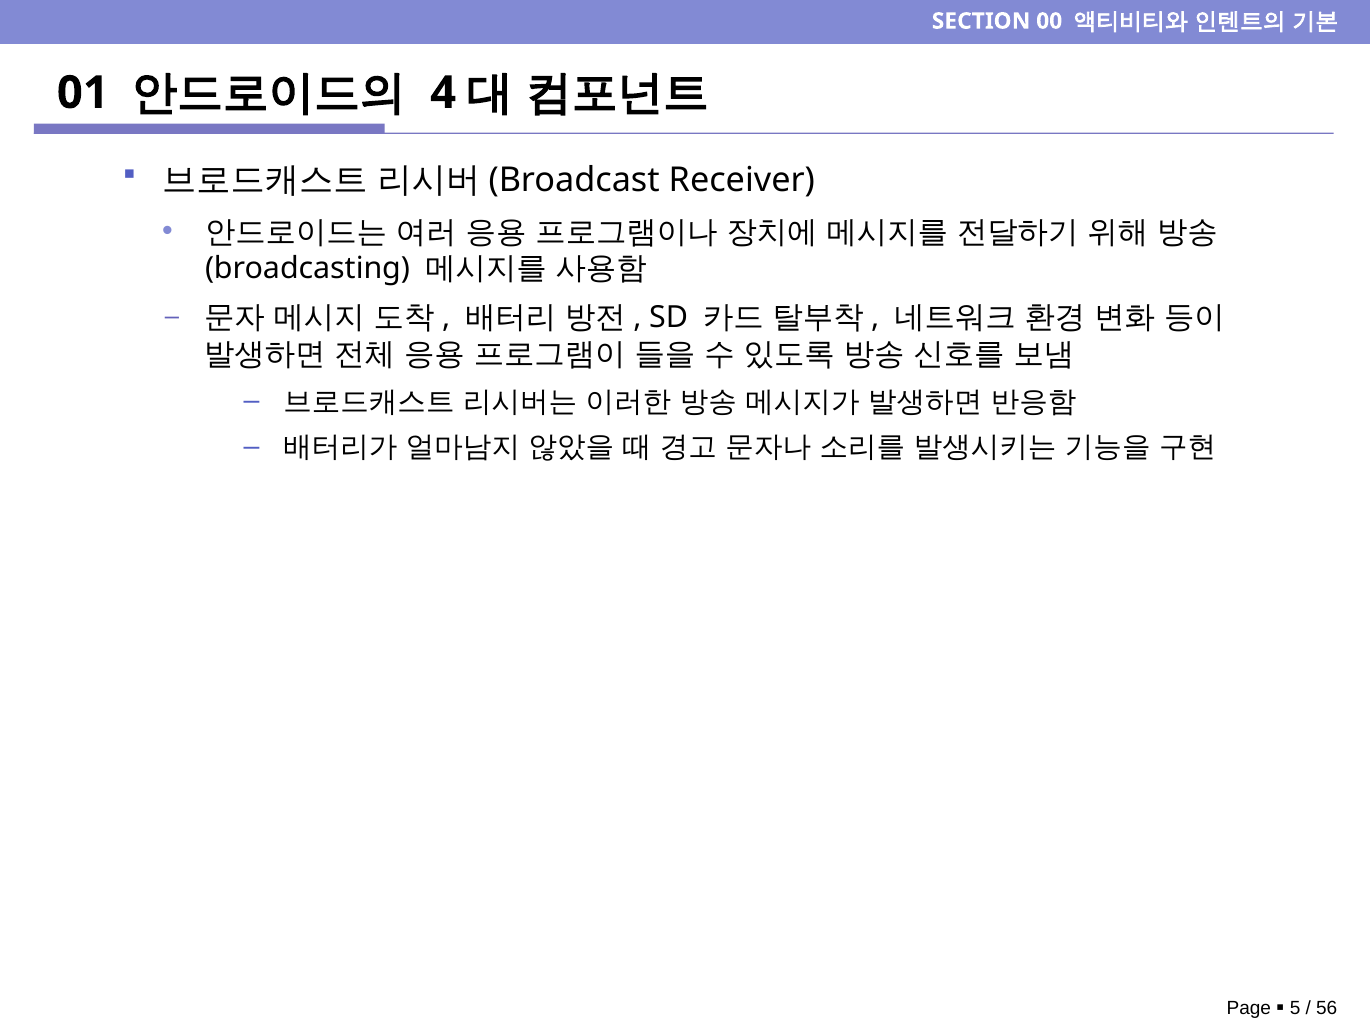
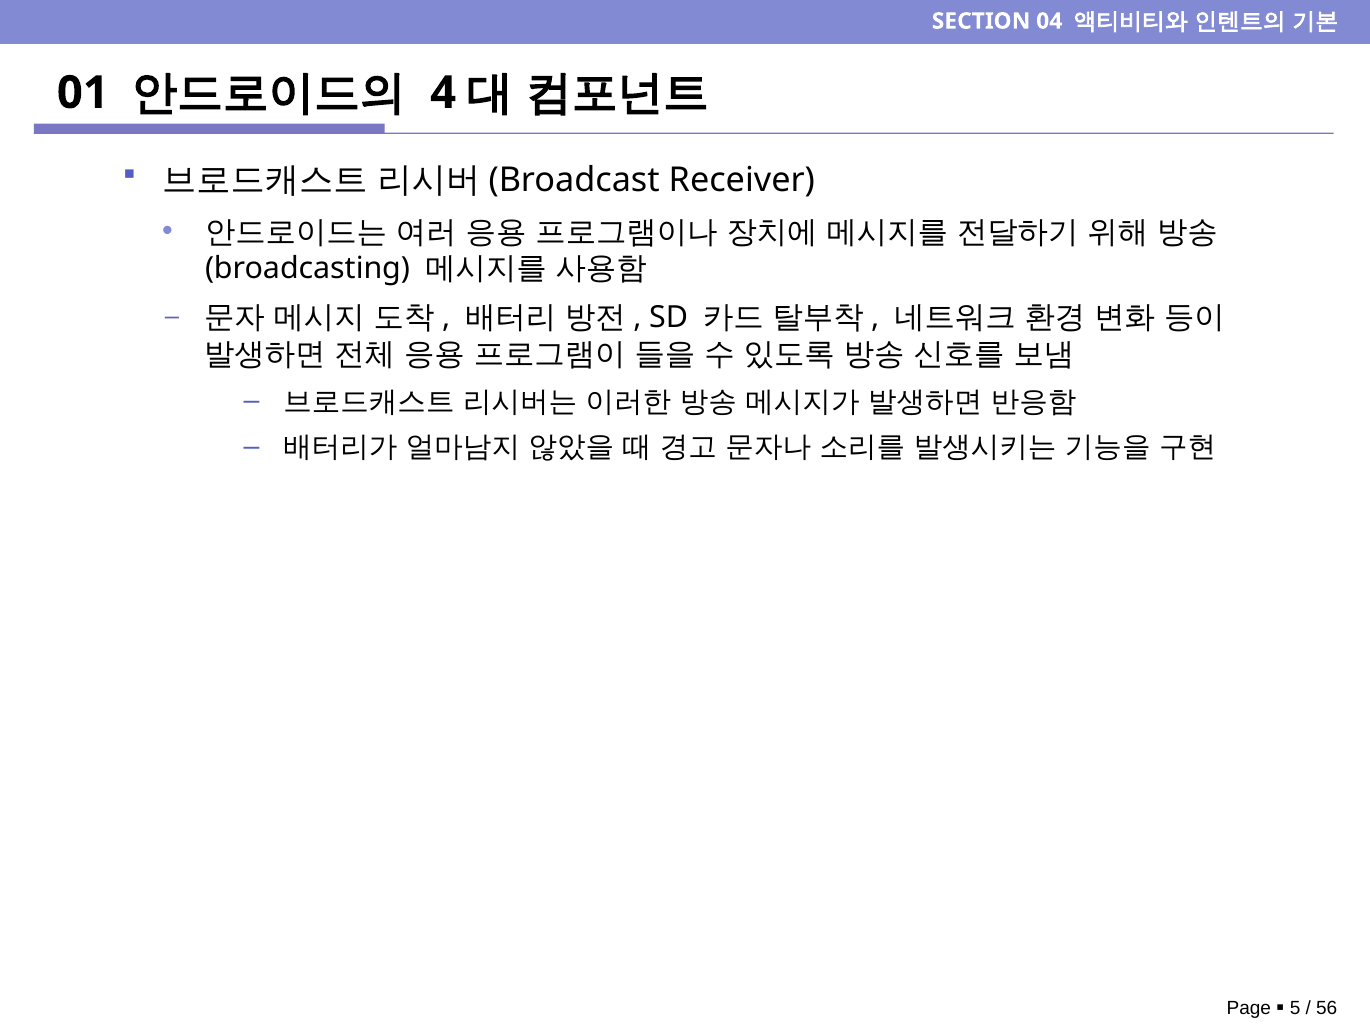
00: 00 -> 04
